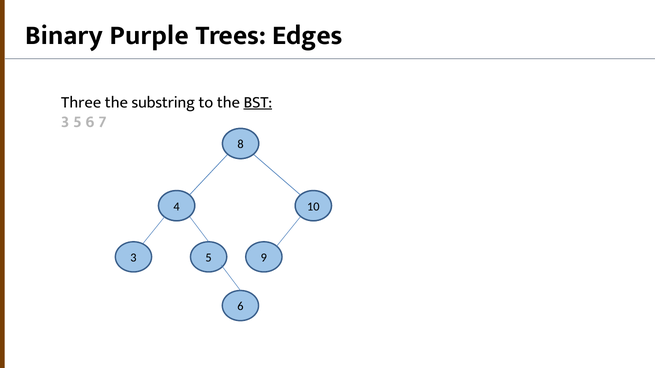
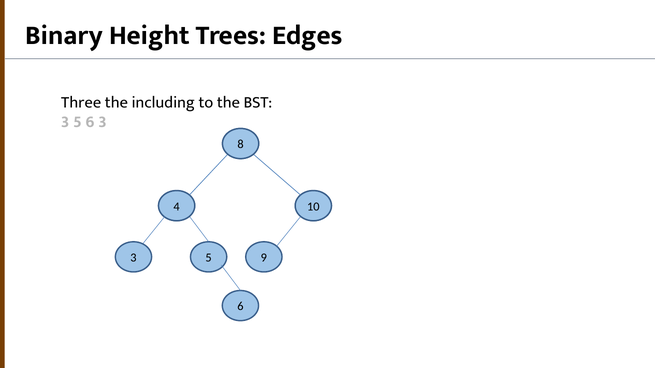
Purple: Purple -> Height
substring: substring -> including
BST underline: present -> none
6 7: 7 -> 3
